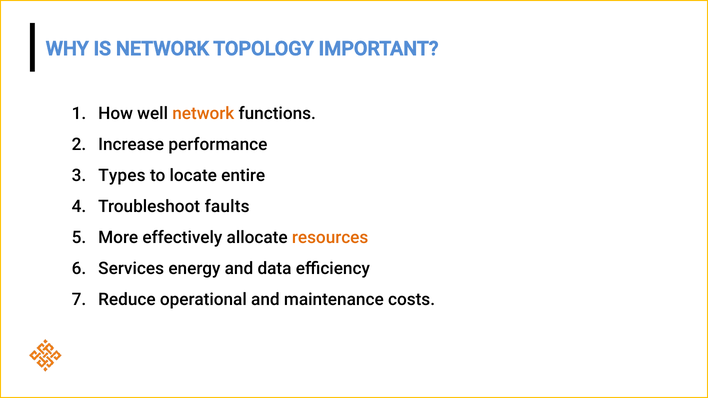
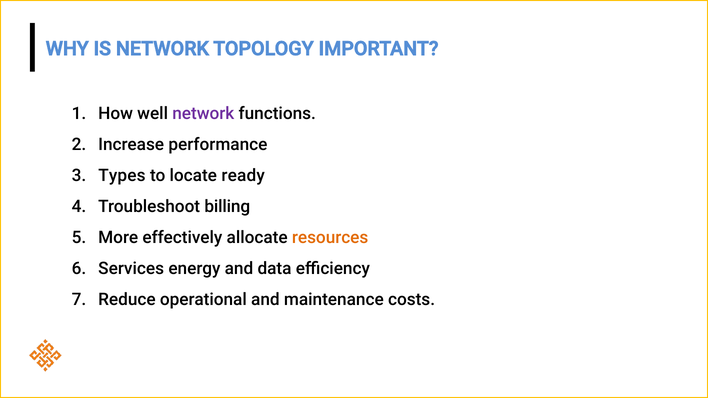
network at (203, 114) colour: orange -> purple
entire: entire -> ready
faults: faults -> billing
